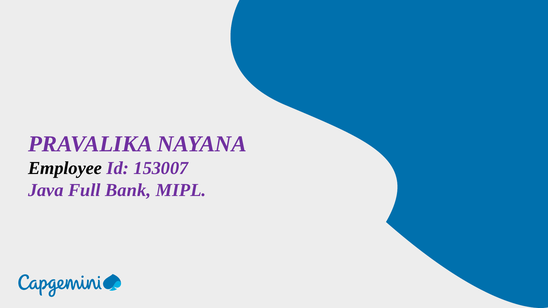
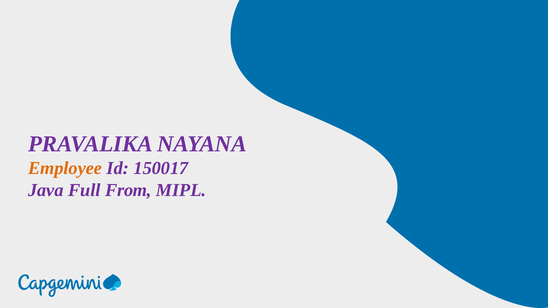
Employee colour: black -> orange
153007: 153007 -> 150017
Bank: Bank -> From
